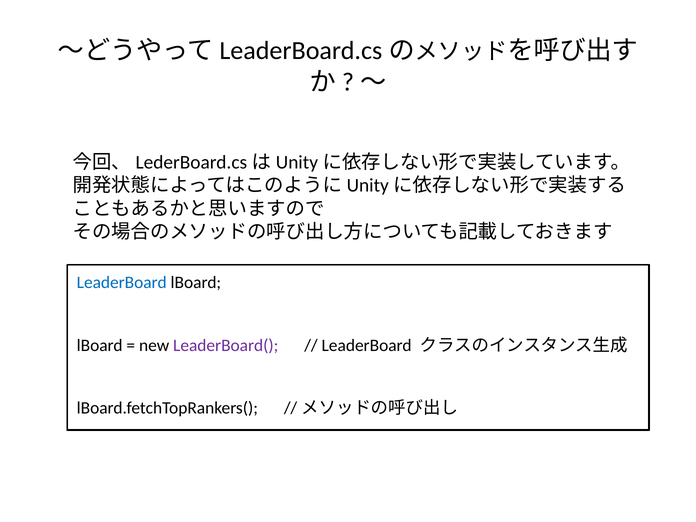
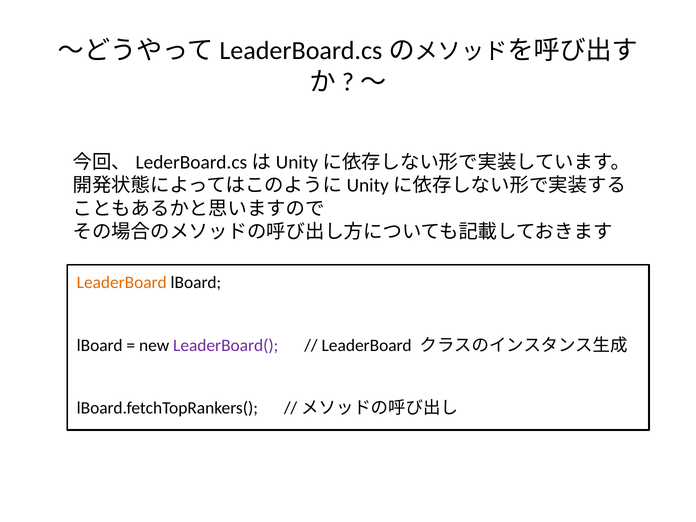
LeaderBoard at (122, 283) colour: blue -> orange
